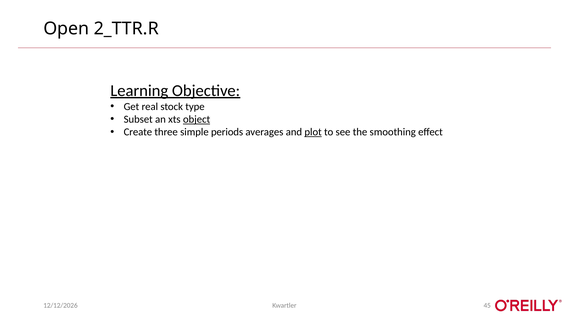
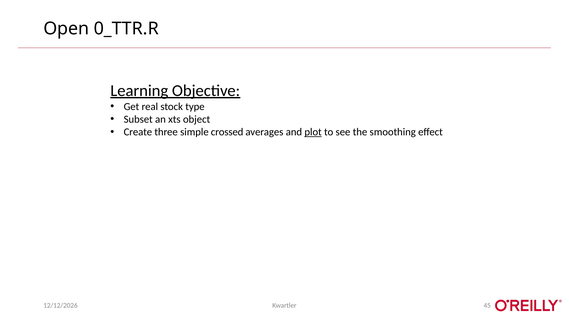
2_TTR.R: 2_TTR.R -> 0_TTR.R
object underline: present -> none
periods: periods -> crossed
